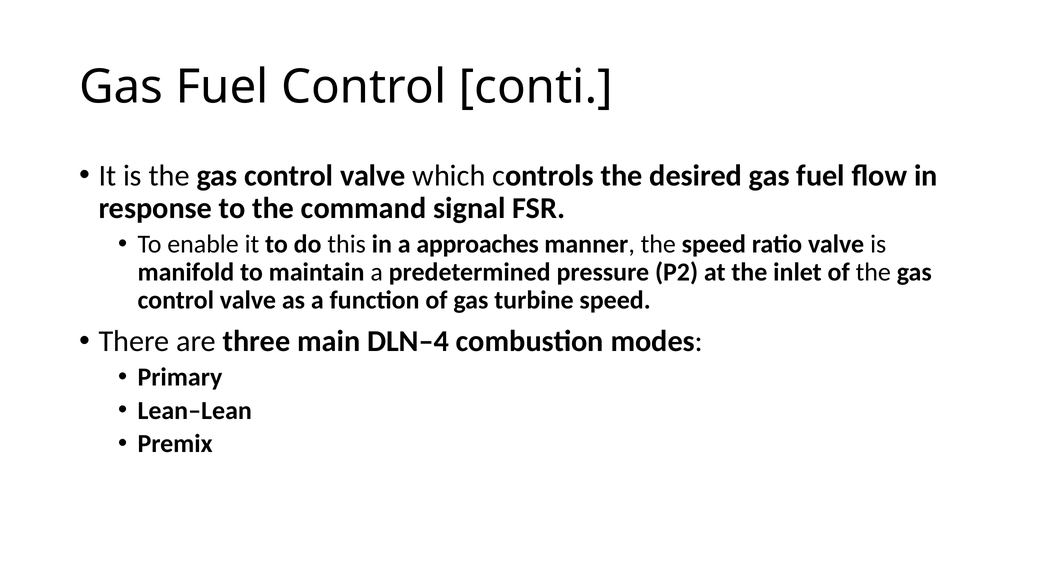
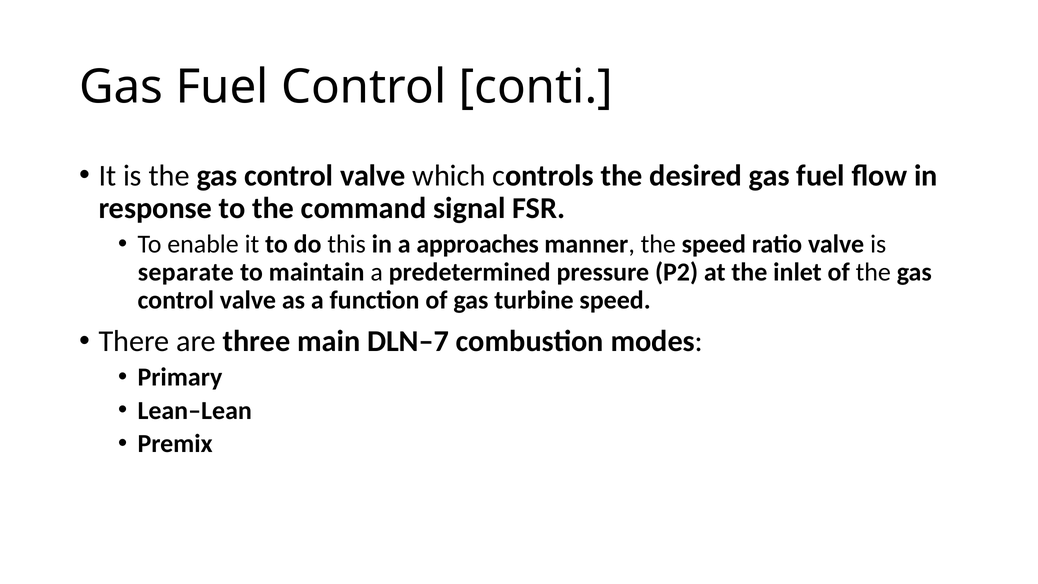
manifold: manifold -> separate
DLN–4: DLN–4 -> DLN–7
